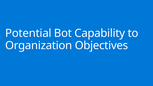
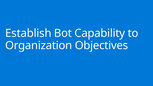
Potential: Potential -> Establish
